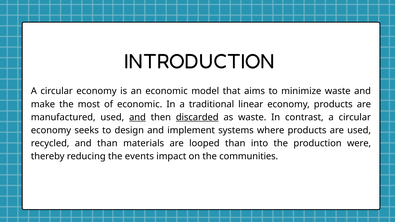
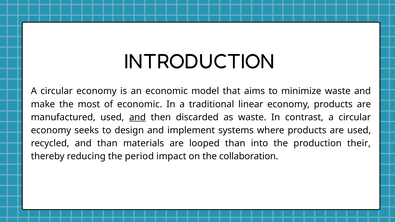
discarded underline: present -> none
were: were -> their
events: events -> period
communities: communities -> collaboration
